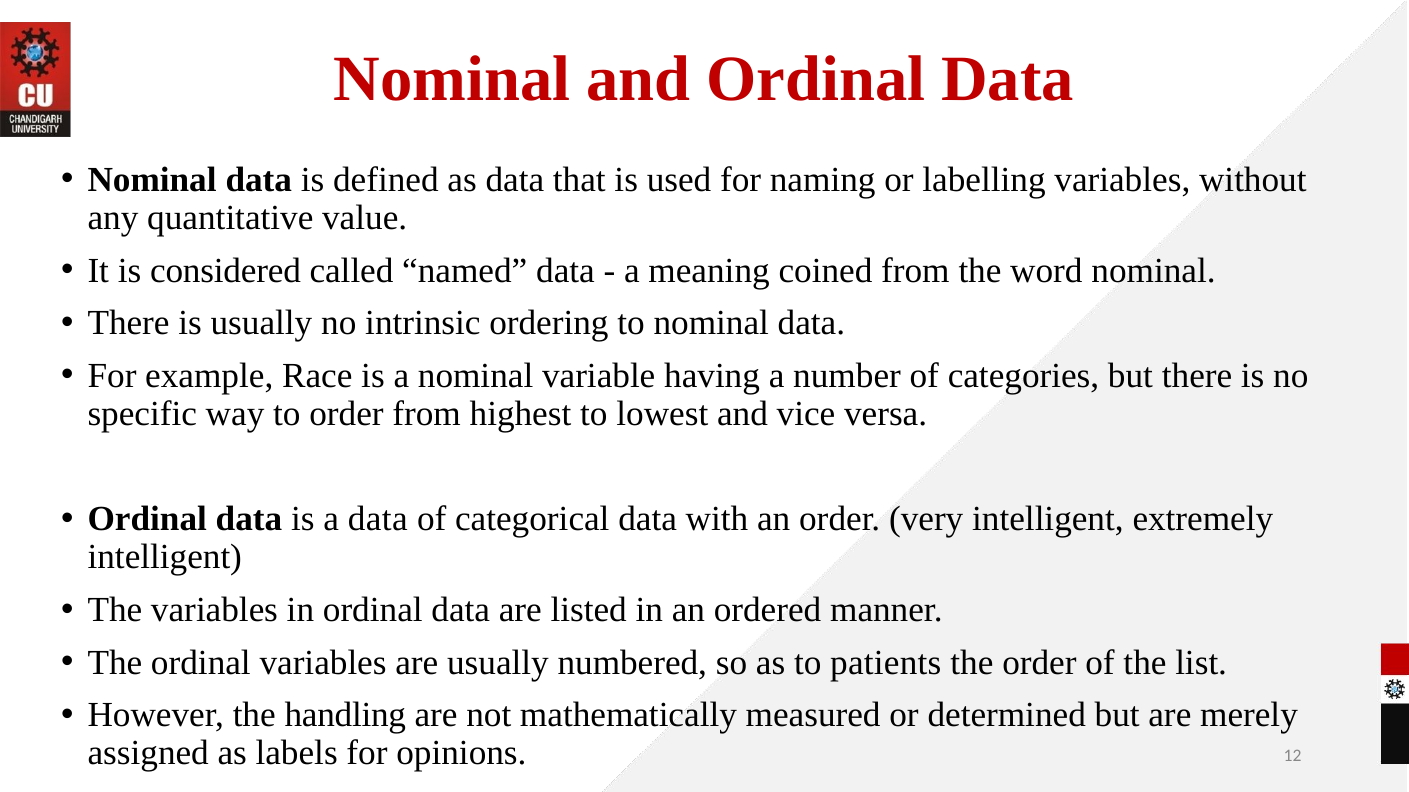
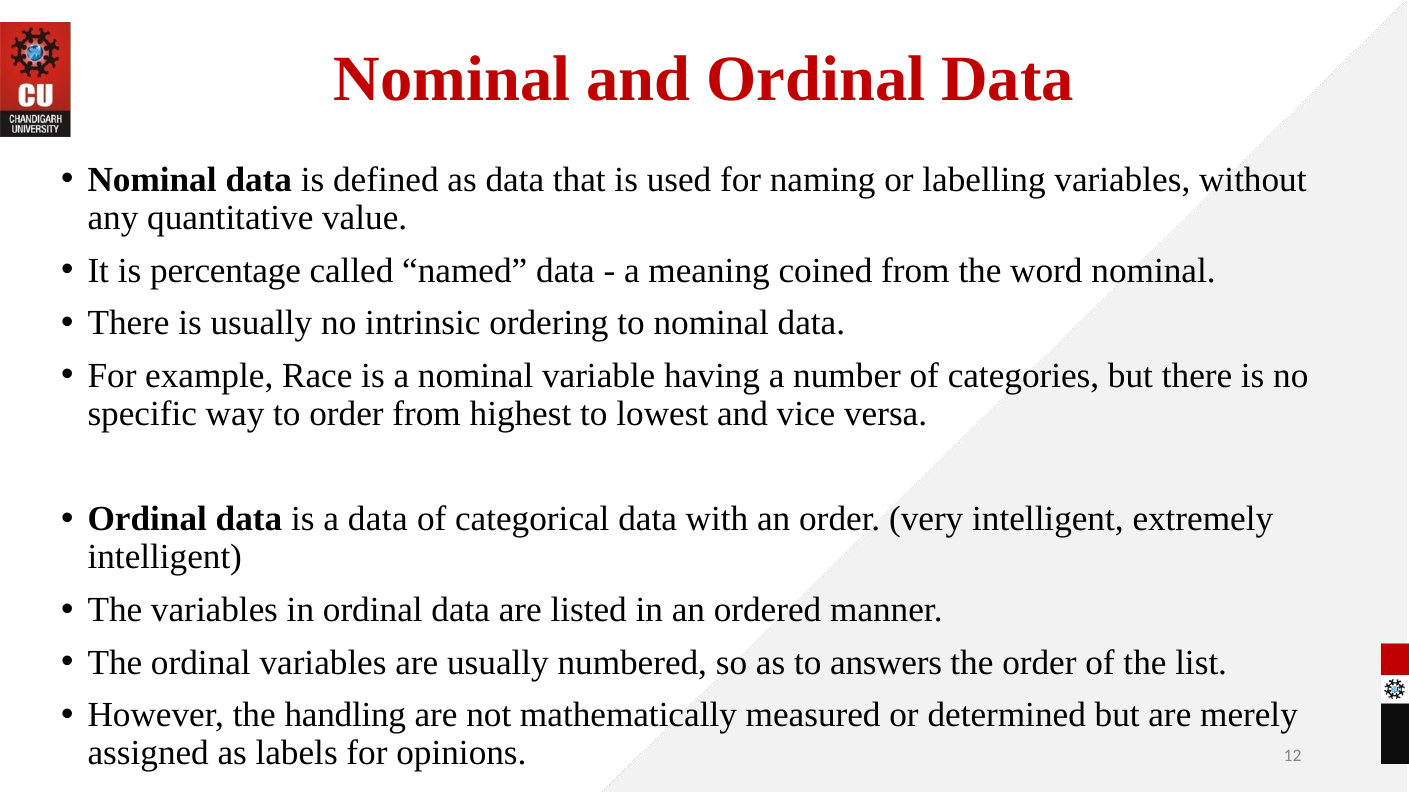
considered: considered -> percentage
patients: patients -> answers
